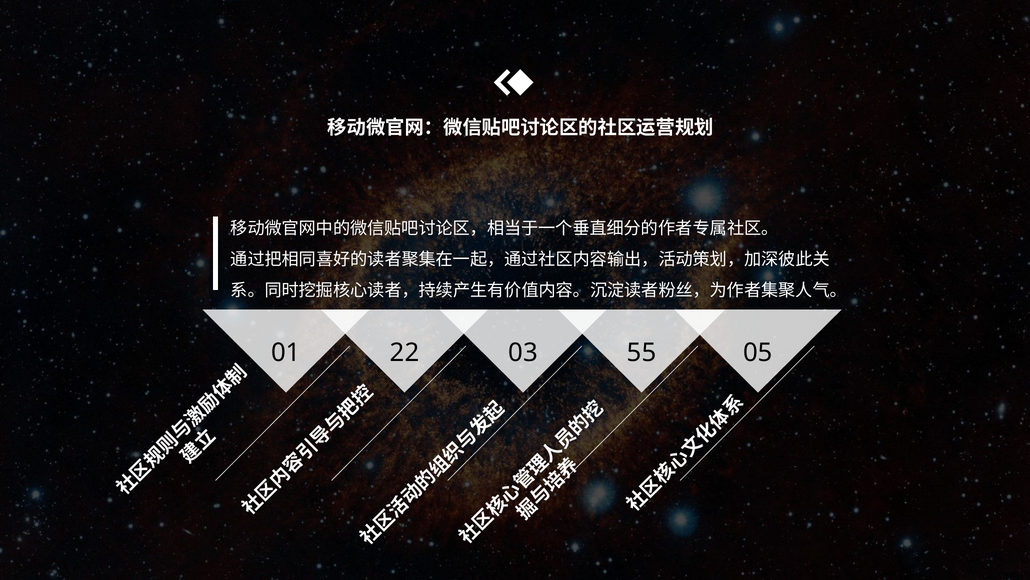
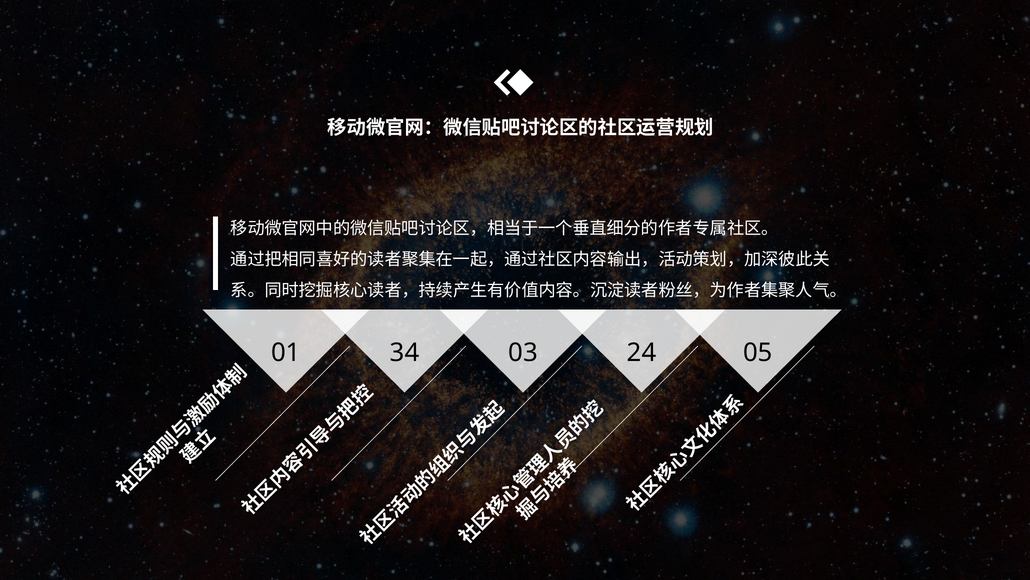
22: 22 -> 34
55: 55 -> 24
